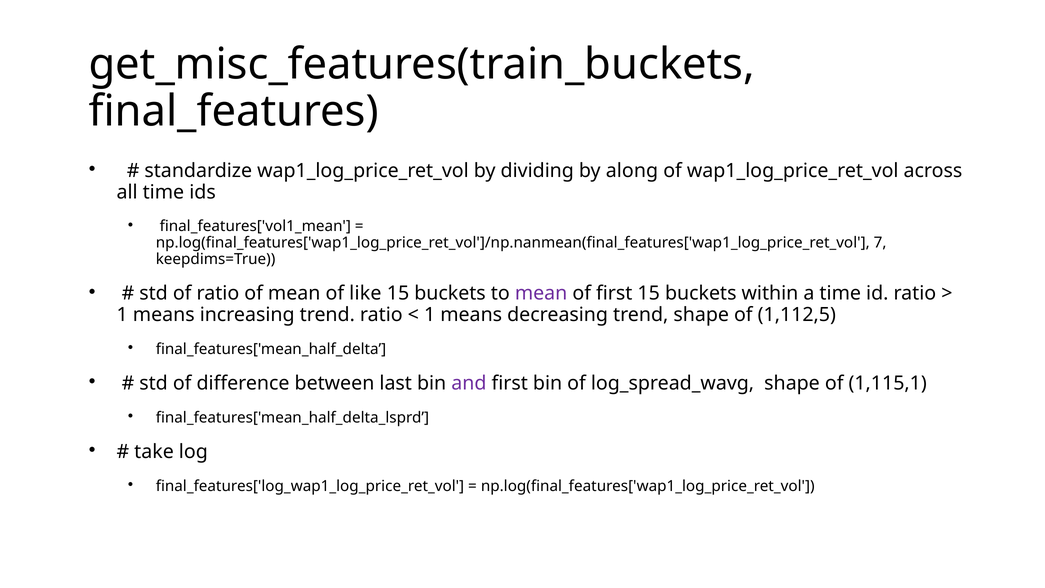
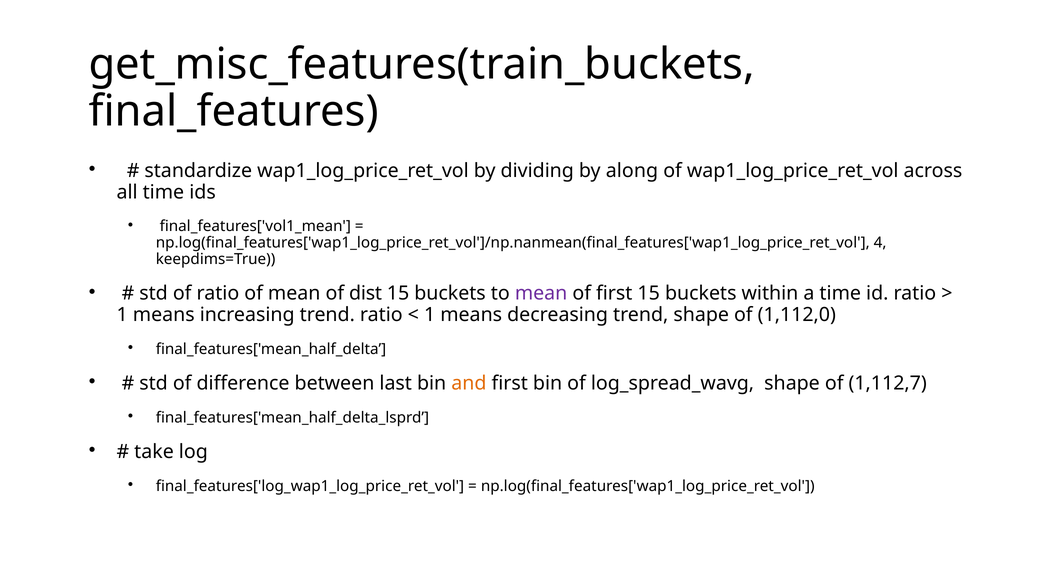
7: 7 -> 4
like: like -> dist
1,112,5: 1,112,5 -> 1,112,0
and colour: purple -> orange
1,115,1: 1,115,1 -> 1,112,7
